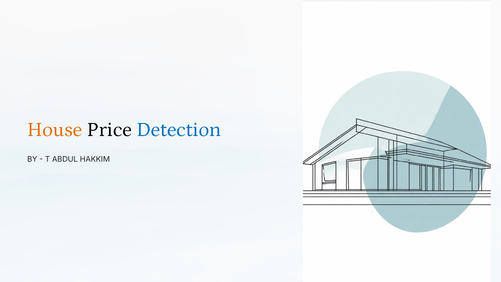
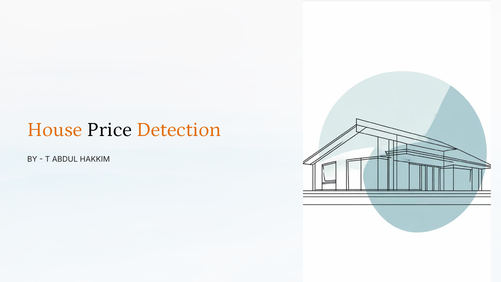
Detection colour: blue -> orange
